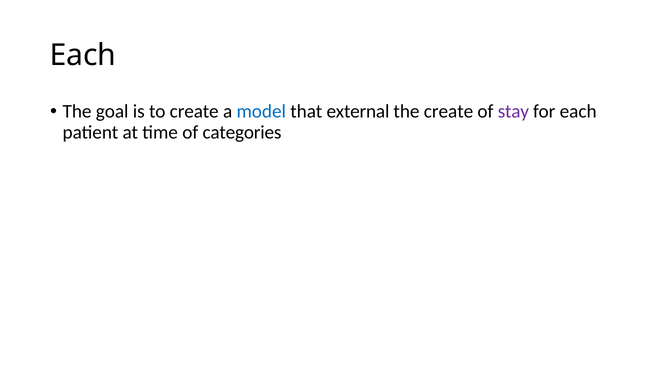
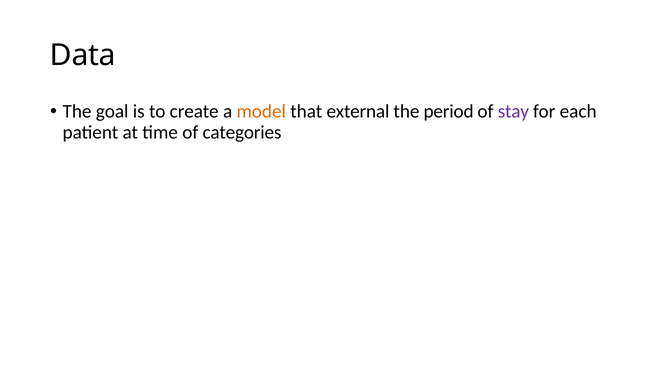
Each at (83, 55): Each -> Data
model colour: blue -> orange
the create: create -> period
